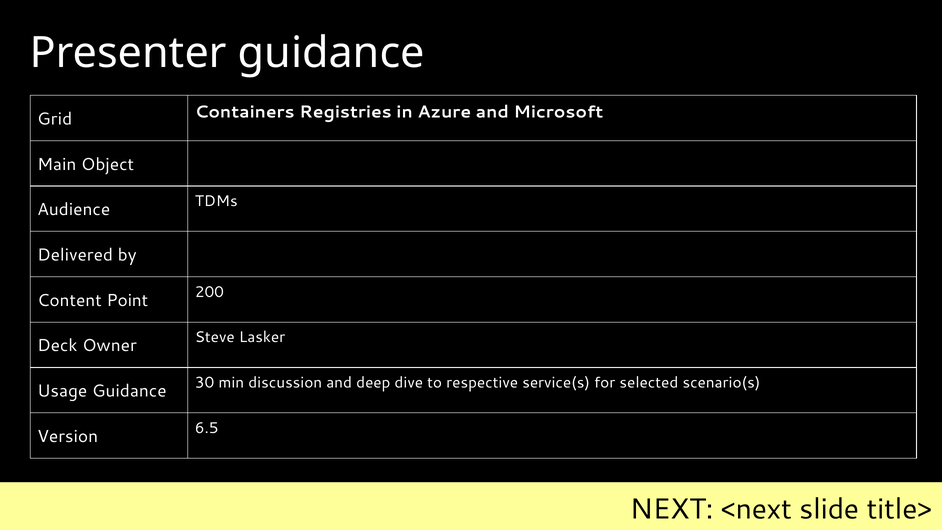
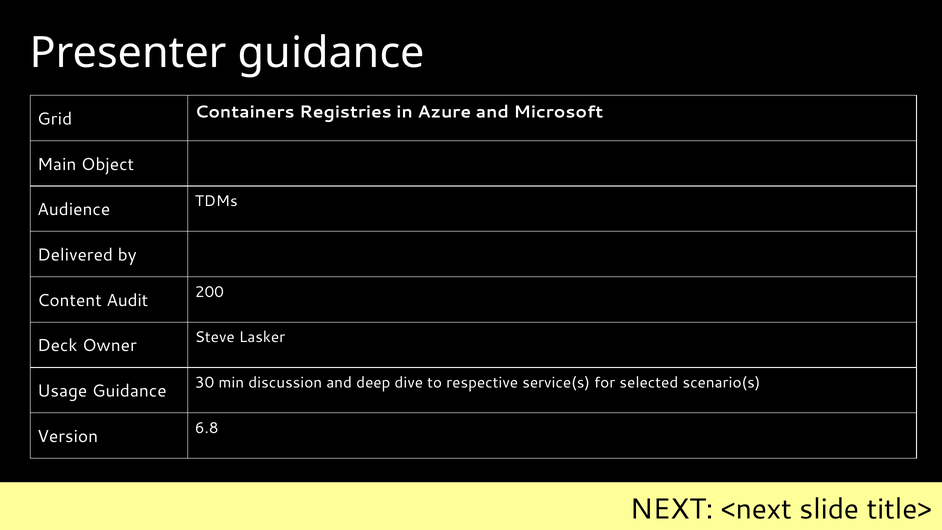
Point: Point -> Audit
6.5: 6.5 -> 6.8
